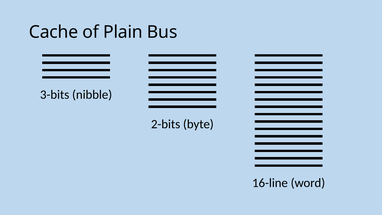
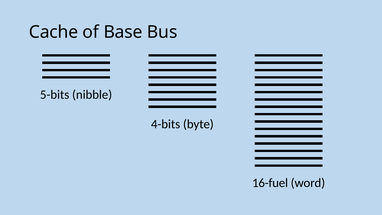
Plain: Plain -> Base
3-bits: 3-bits -> 5-bits
2-bits: 2-bits -> 4-bits
16-line: 16-line -> 16-fuel
